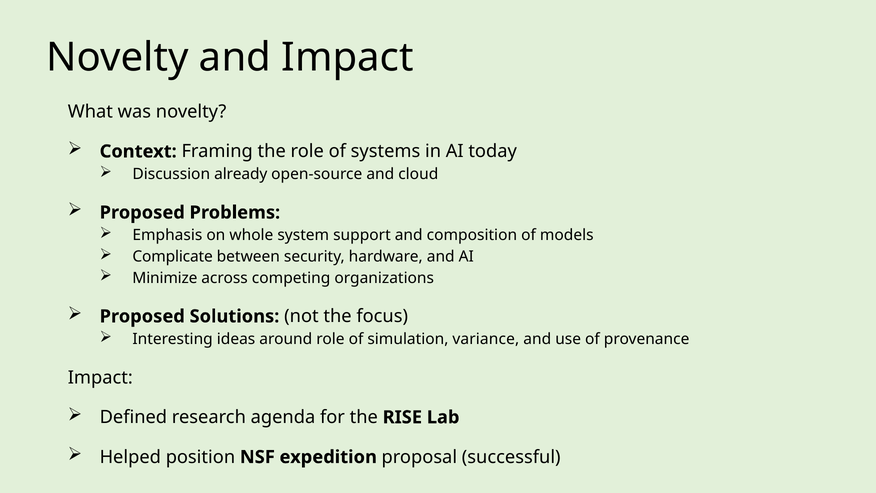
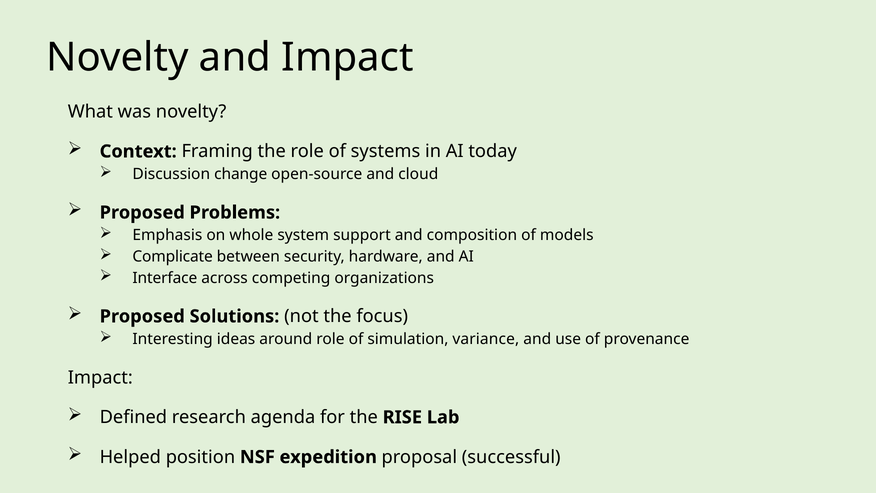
already: already -> change
Minimize: Minimize -> Interface
